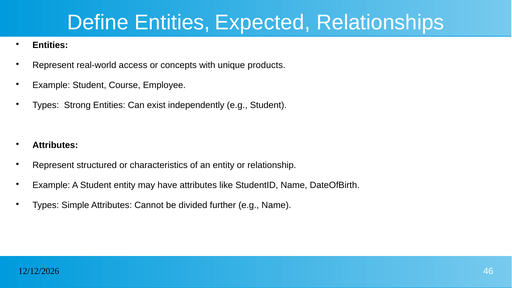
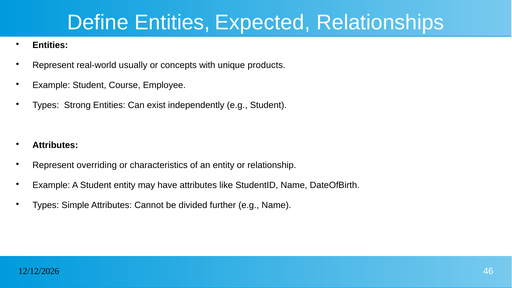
access: access -> usually
structured: structured -> overriding
